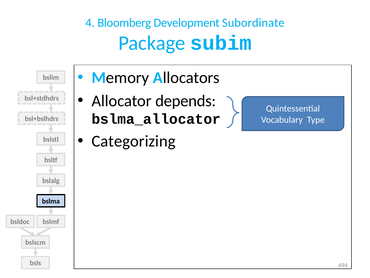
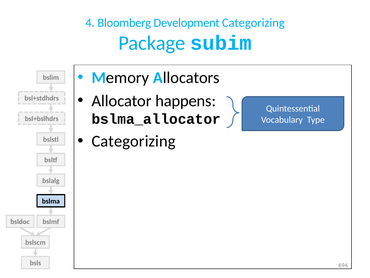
Development Subordinate: Subordinate -> Categorizing
depends: depends -> happens
